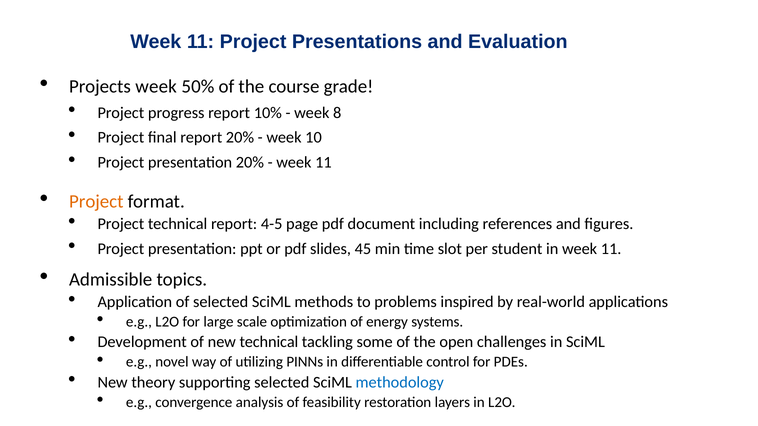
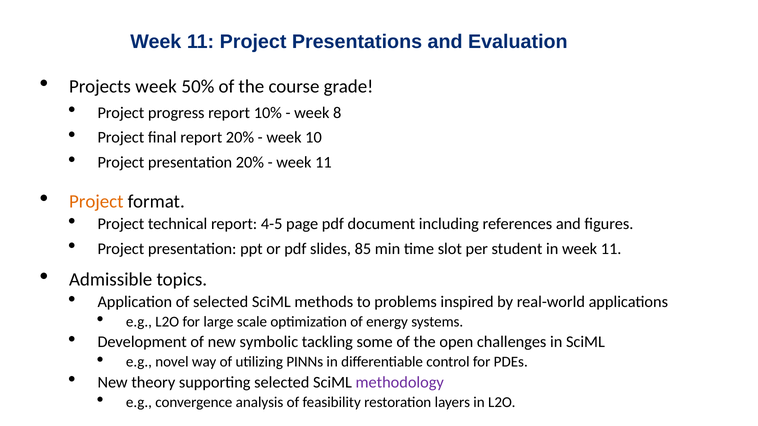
45: 45 -> 85
new technical: technical -> symbolic
methodology colour: blue -> purple
